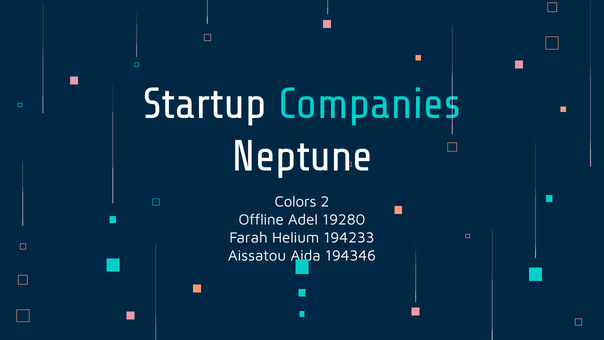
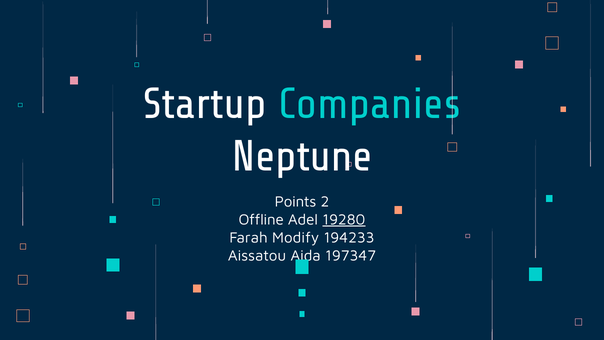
Colors: Colors -> Points
19280 underline: none -> present
Helium: Helium -> Modify
194346: 194346 -> 197347
